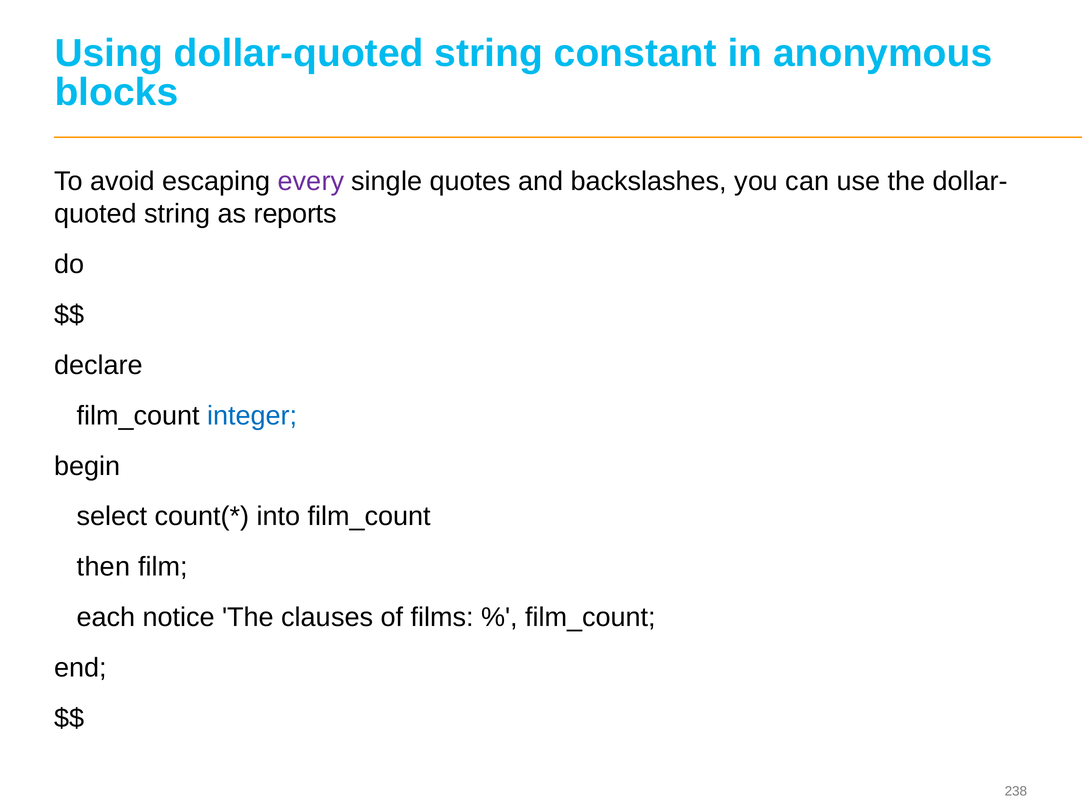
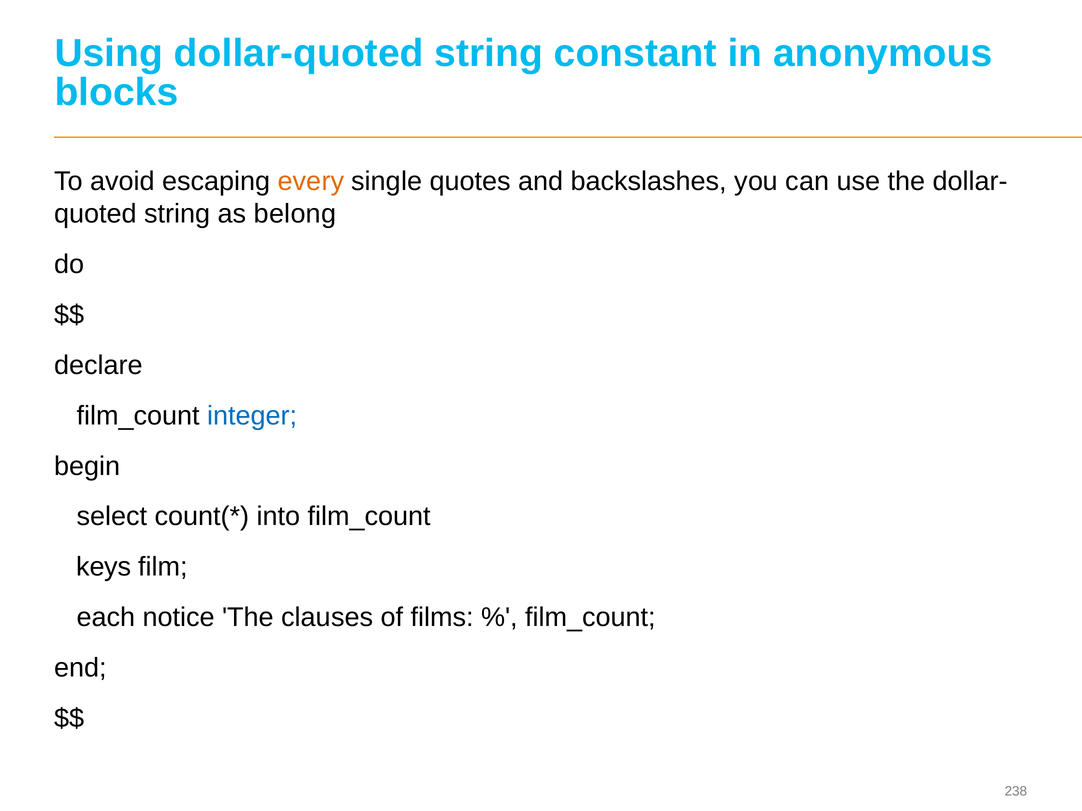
every colour: purple -> orange
reports: reports -> belong
then: then -> keys
